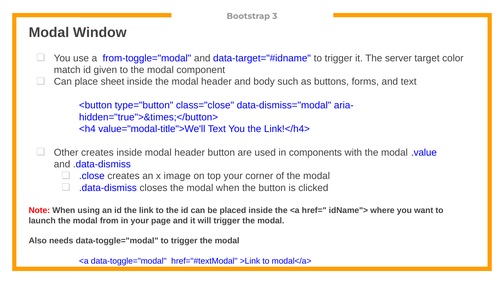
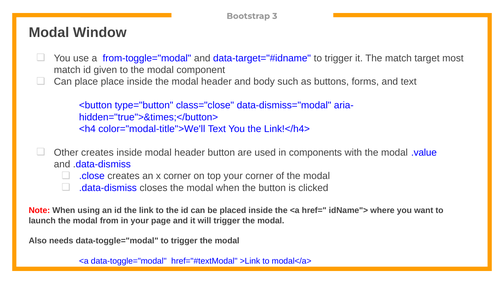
The server: server -> match
color: color -> most
place sheet: sheet -> place
value="modal-title">We'll: value="modal-title">We'll -> color="modal-title">We'll
x image: image -> corner
